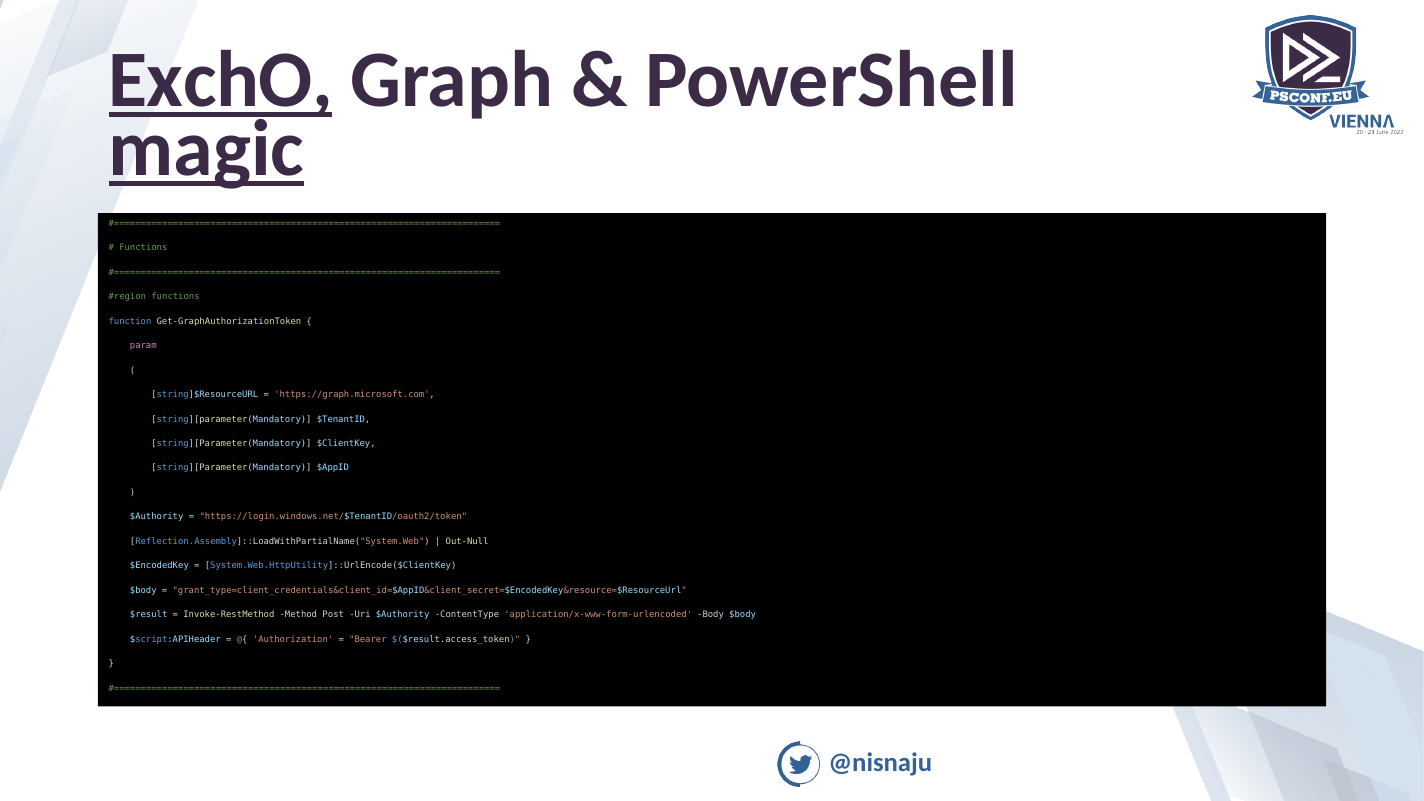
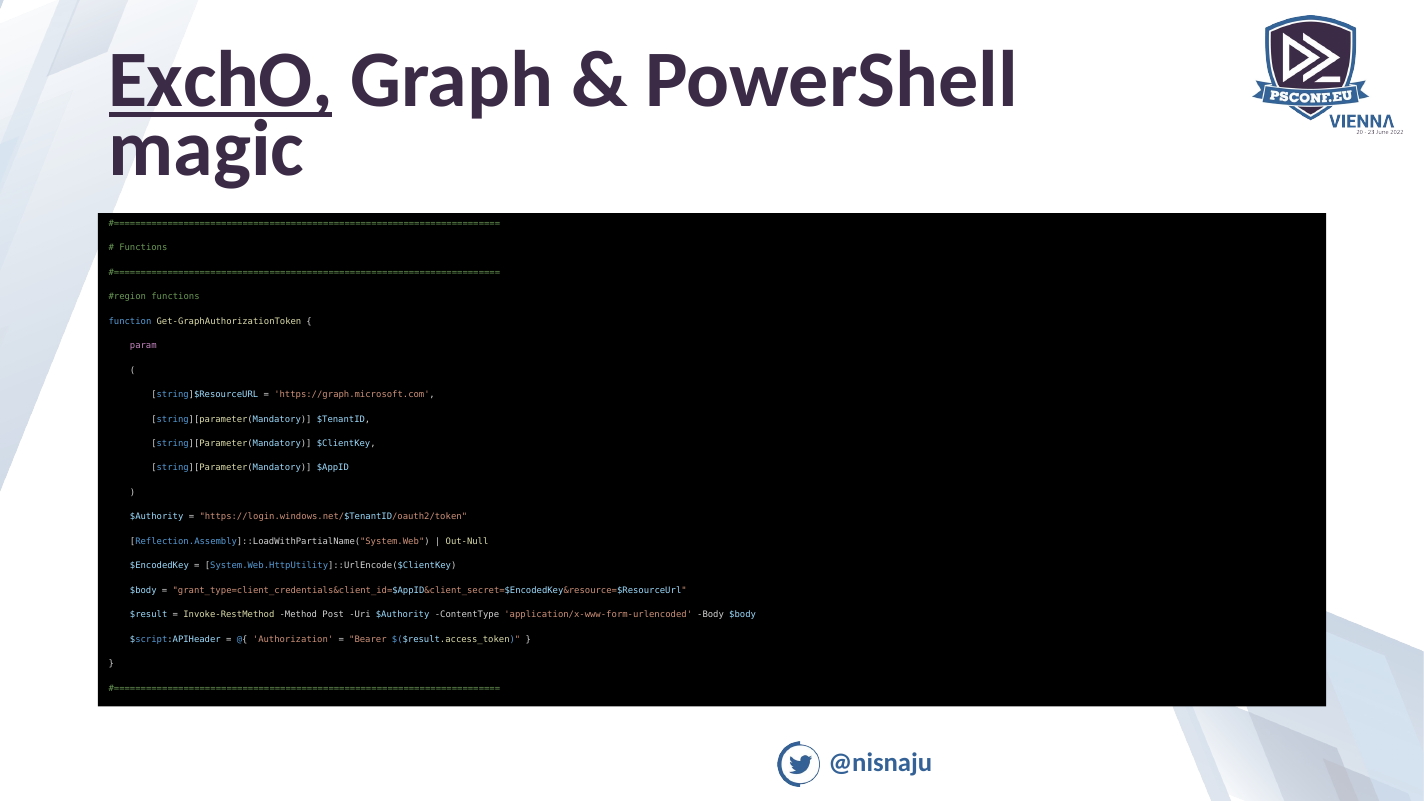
magic underline: present -> none
